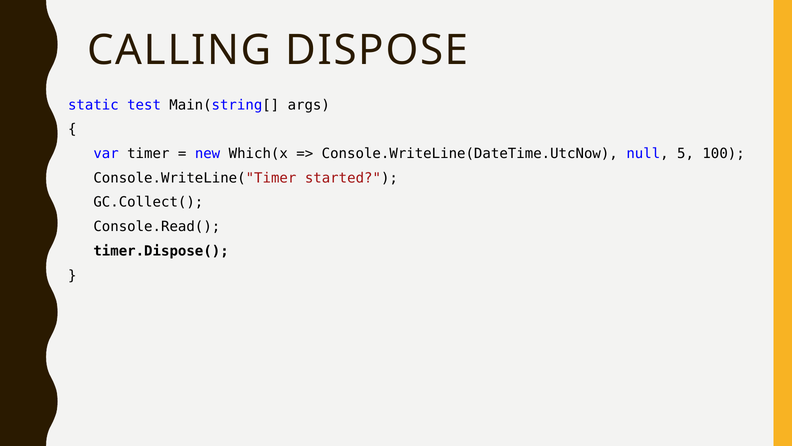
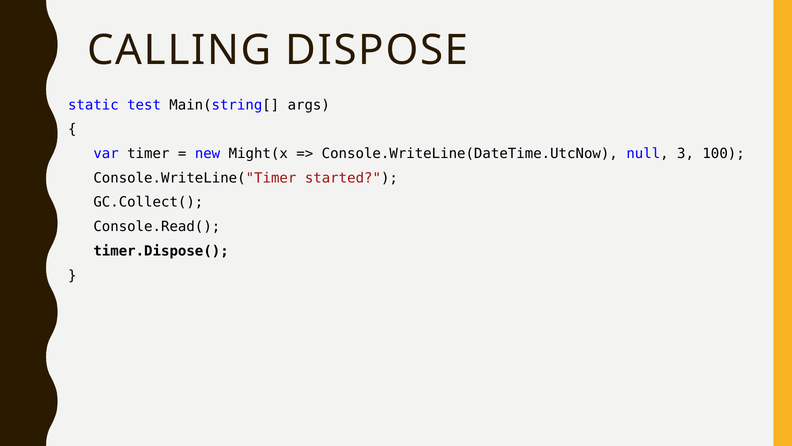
Which(x: Which(x -> Might(x
5: 5 -> 3
